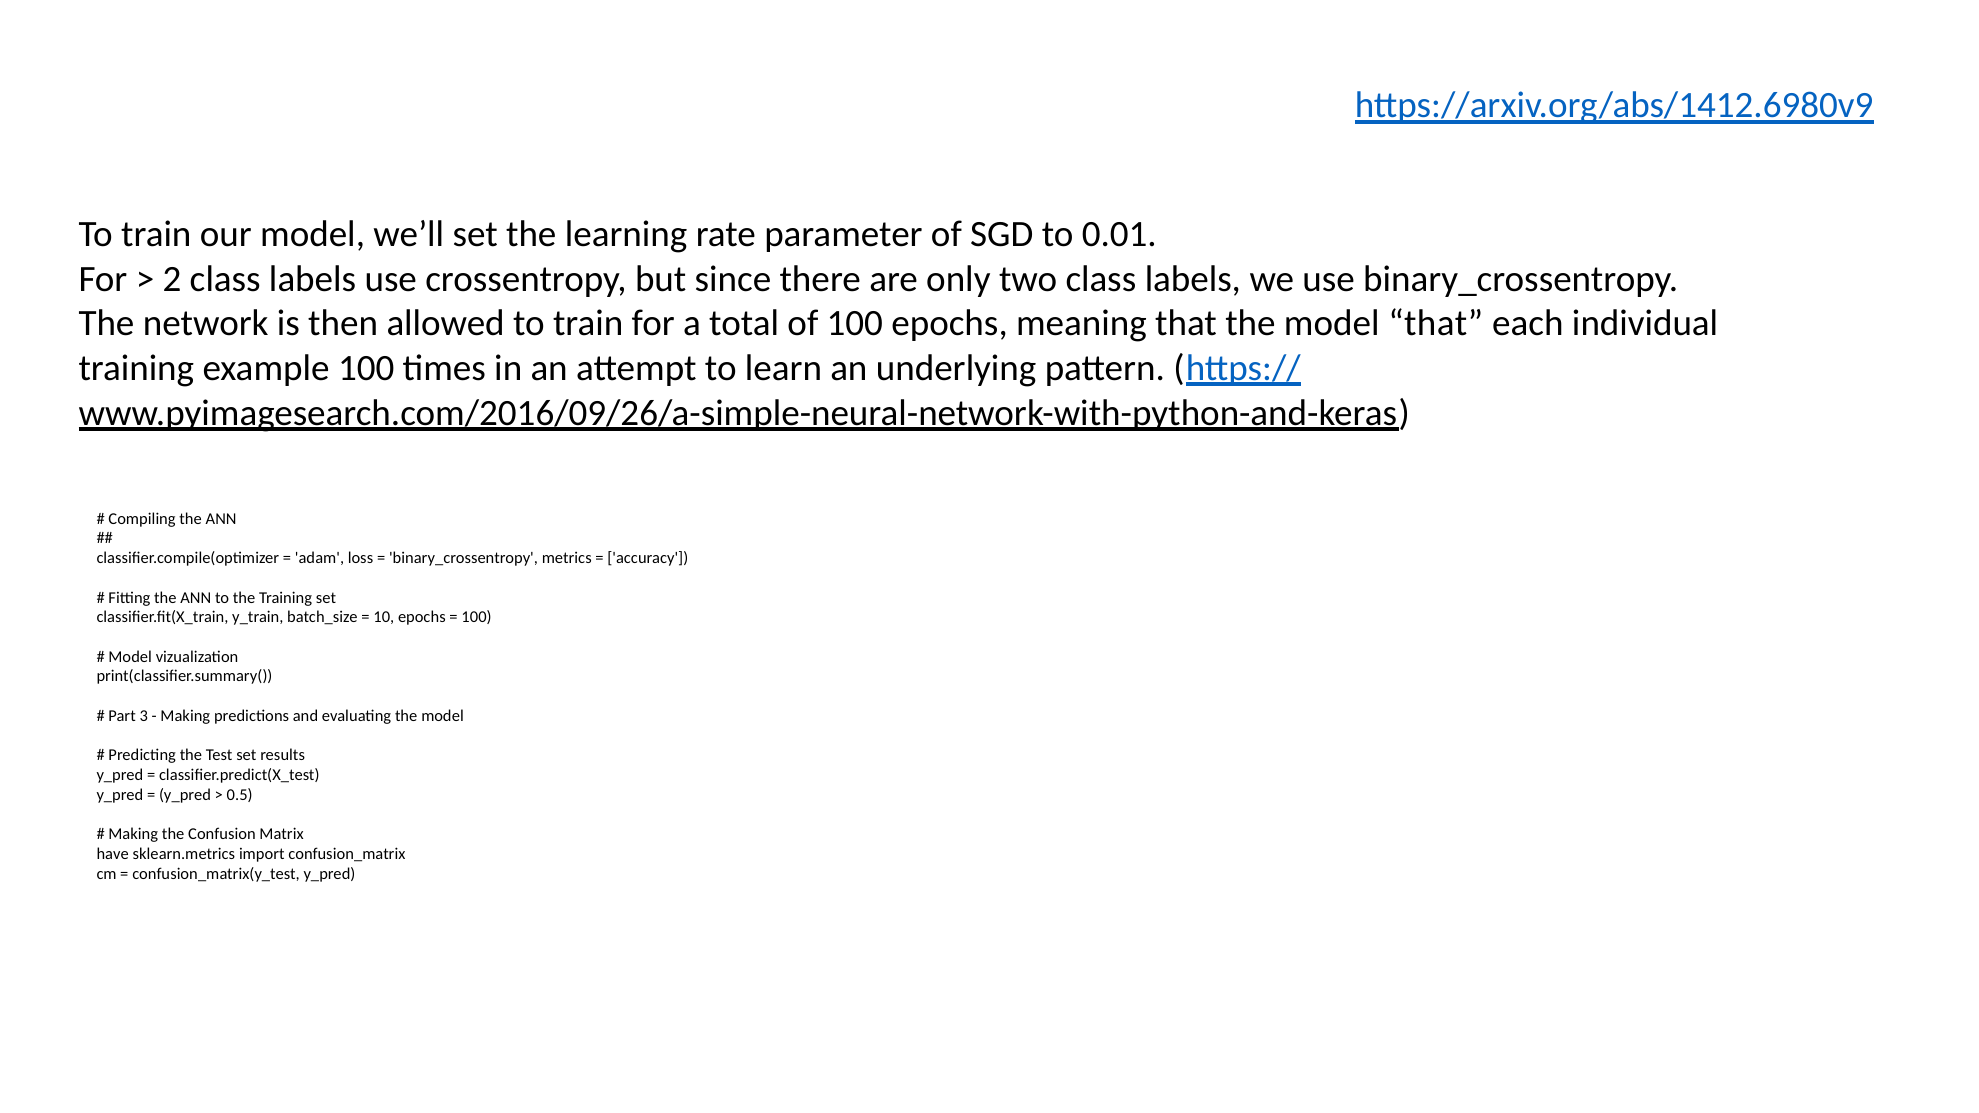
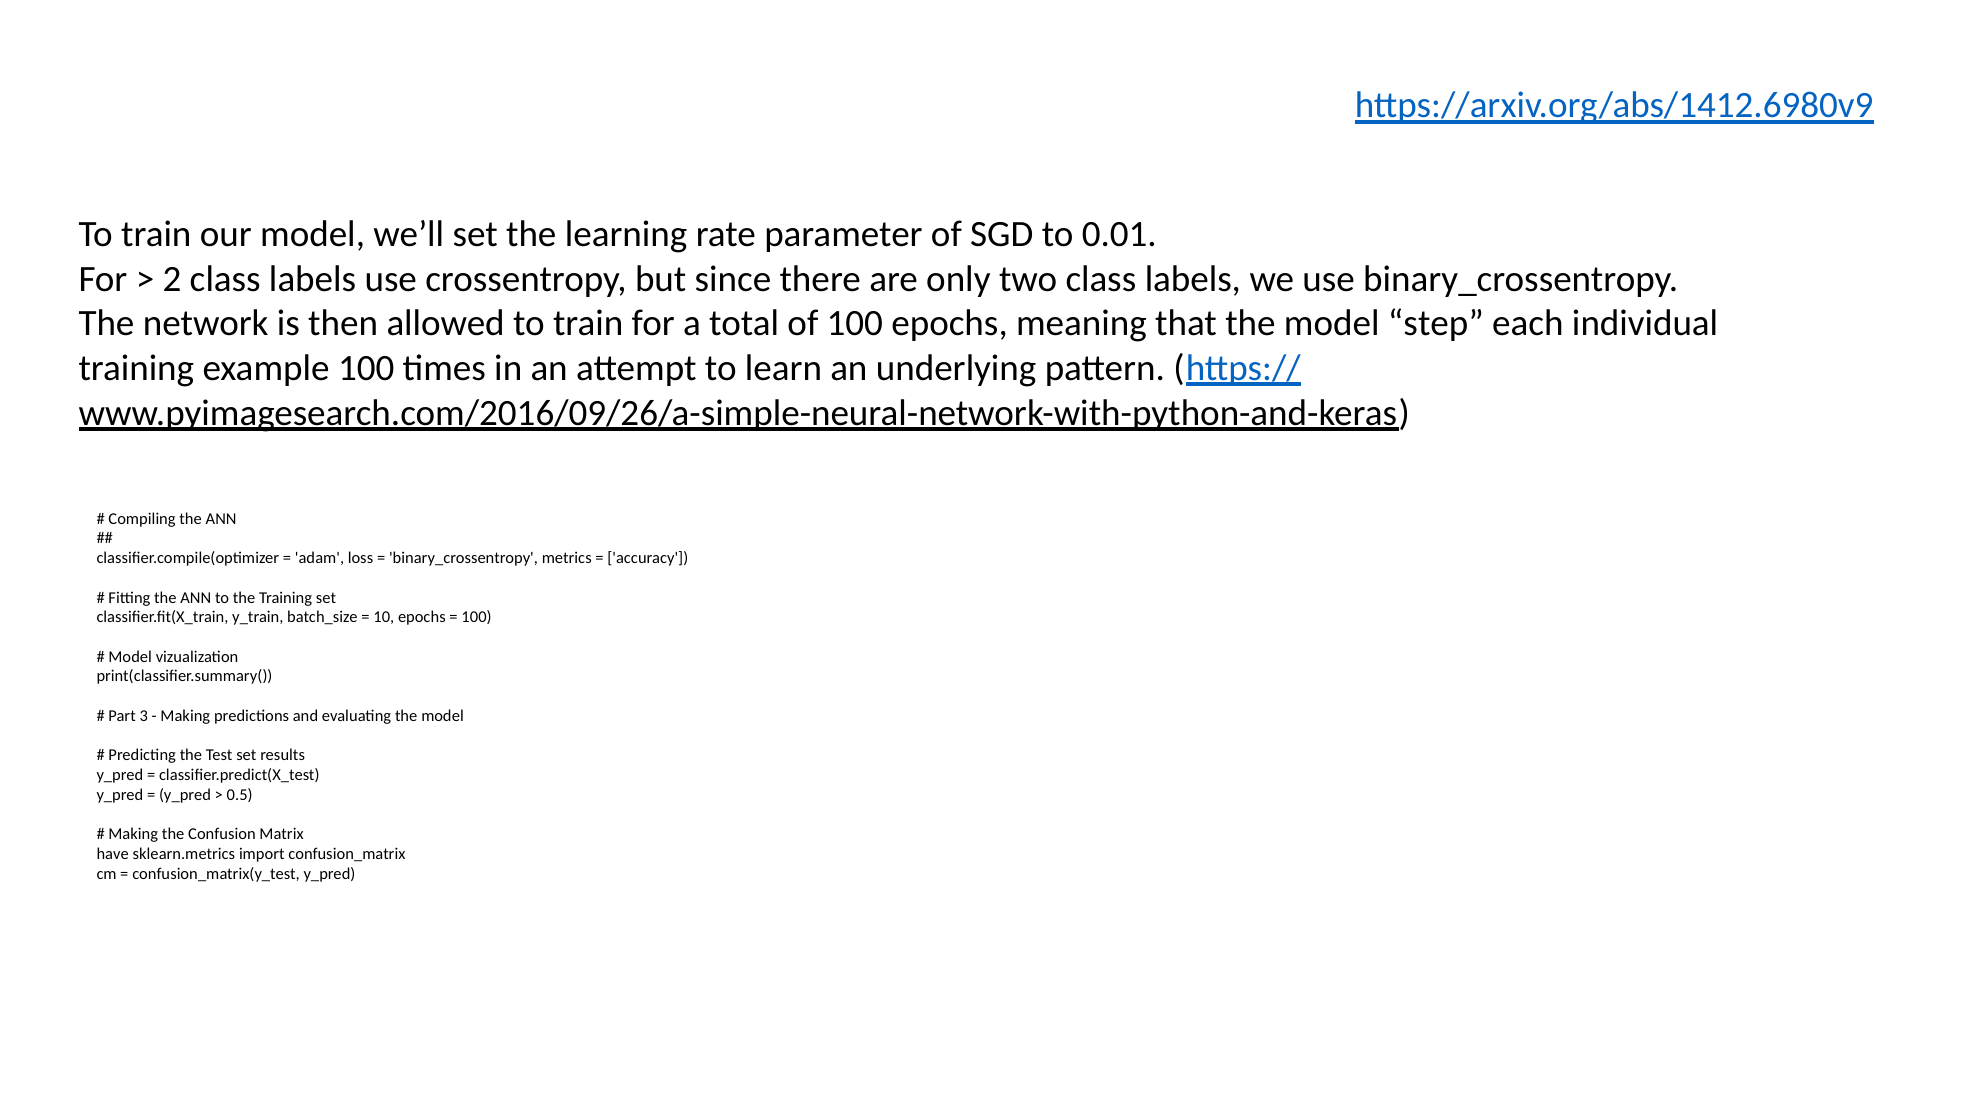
model that: that -> step
